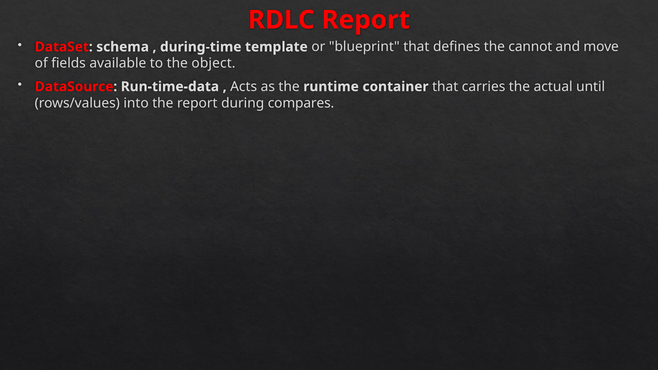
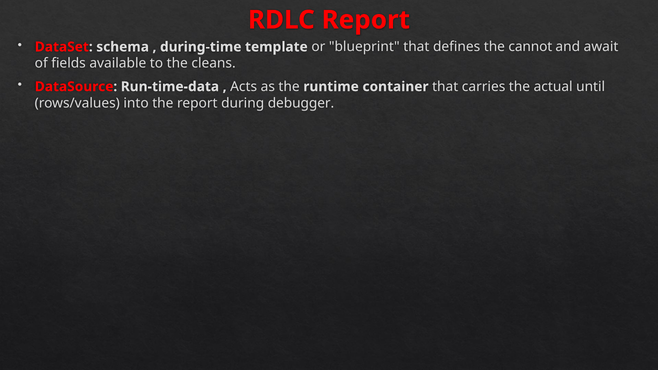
move: move -> await
object: object -> cleans
compares: compares -> debugger
